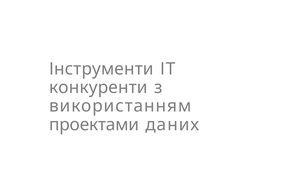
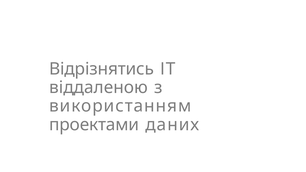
Інструменти: Інструменти -> Відрізнятись
конкуренти: конкуренти -> віддаленою
